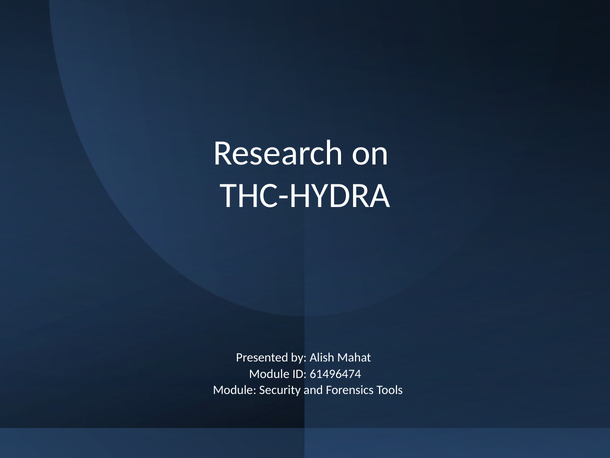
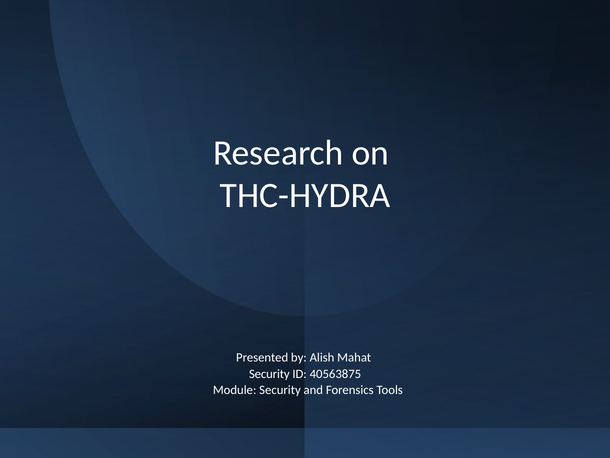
Module at (269, 374): Module -> Security
61496474: 61496474 -> 40563875
